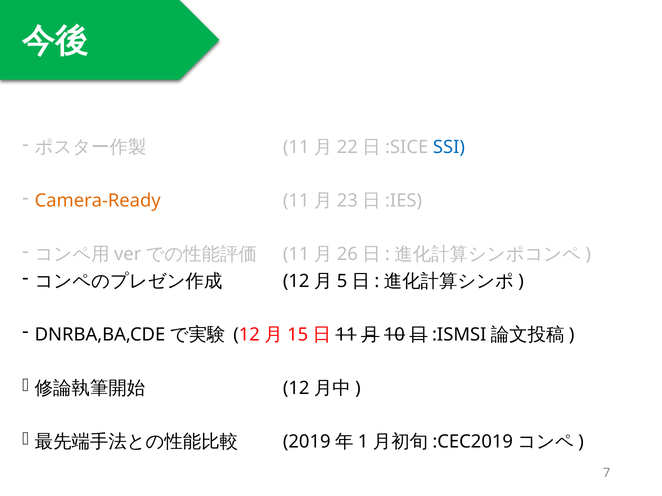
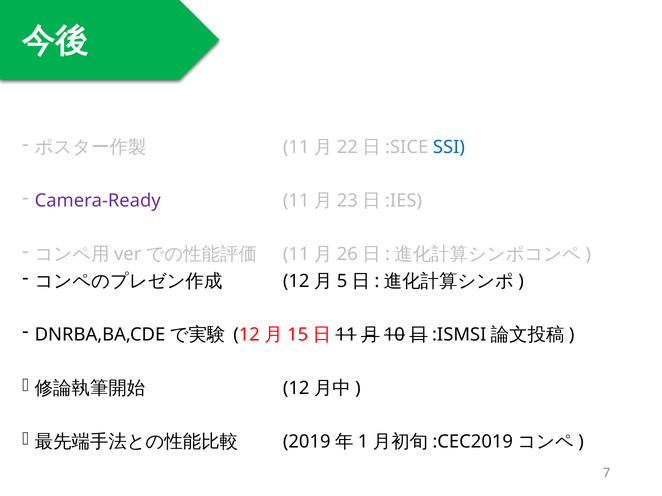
Camera-Ready colour: orange -> purple
